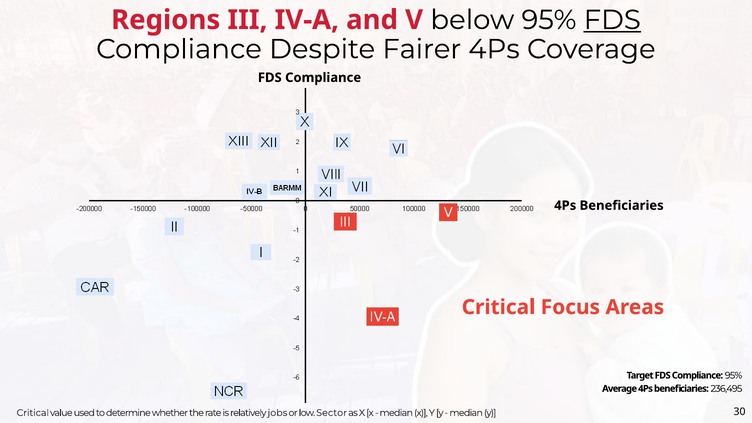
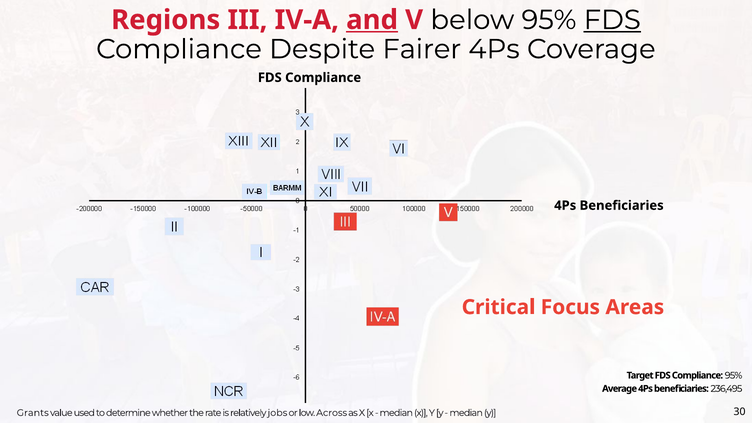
and underline: none -> present
Critical at (33, 413): Critical -> Grants
Sector: Sector -> Across
